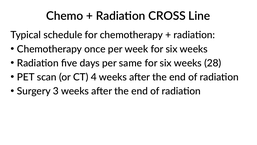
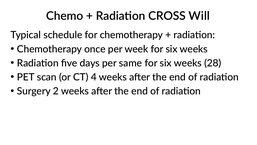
Line: Line -> Will
3: 3 -> 2
